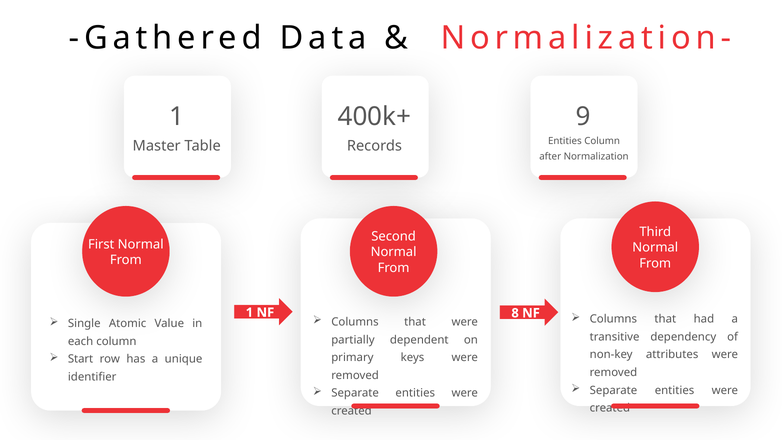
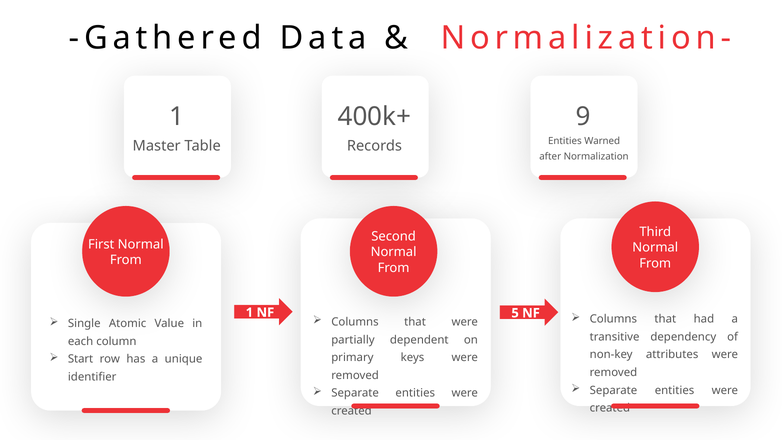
Entities Column: Column -> Warned
8: 8 -> 5
